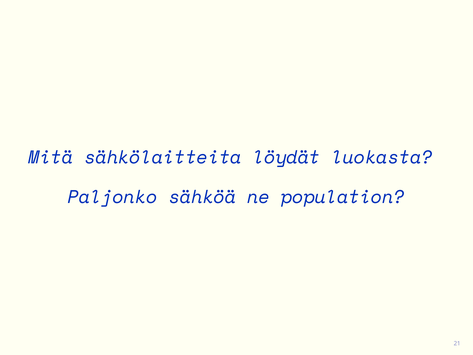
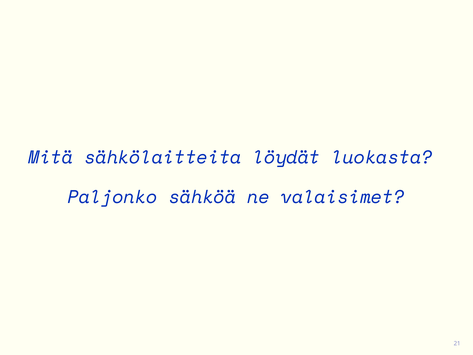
population: population -> valaisimet
